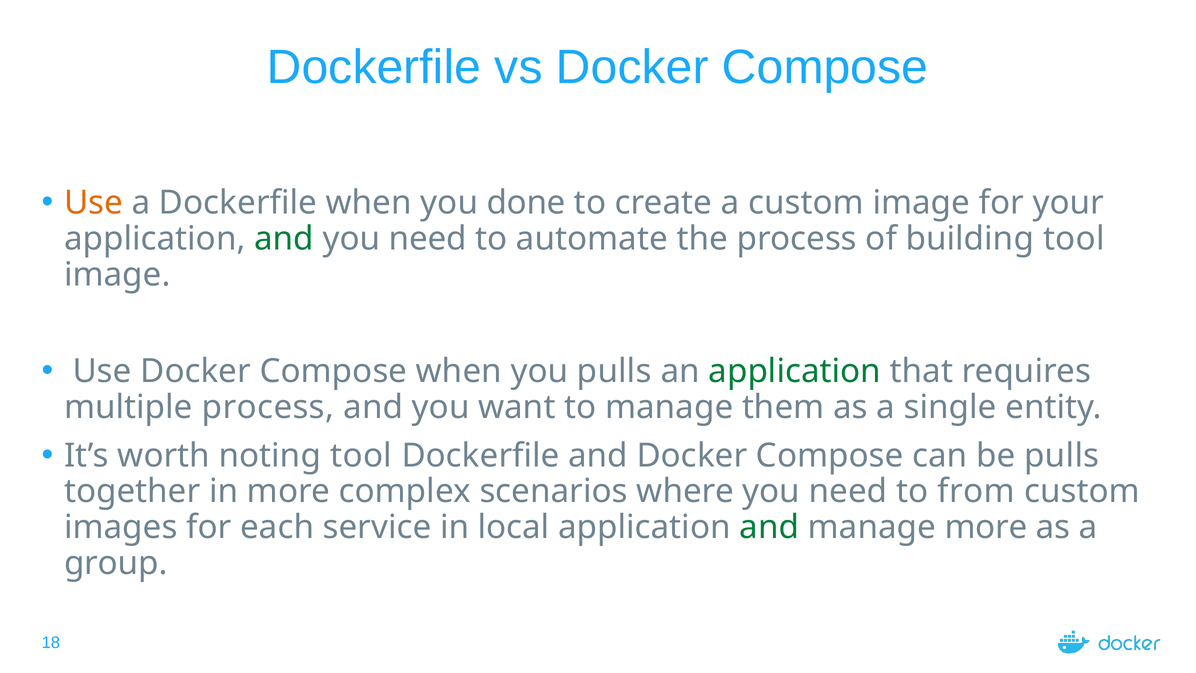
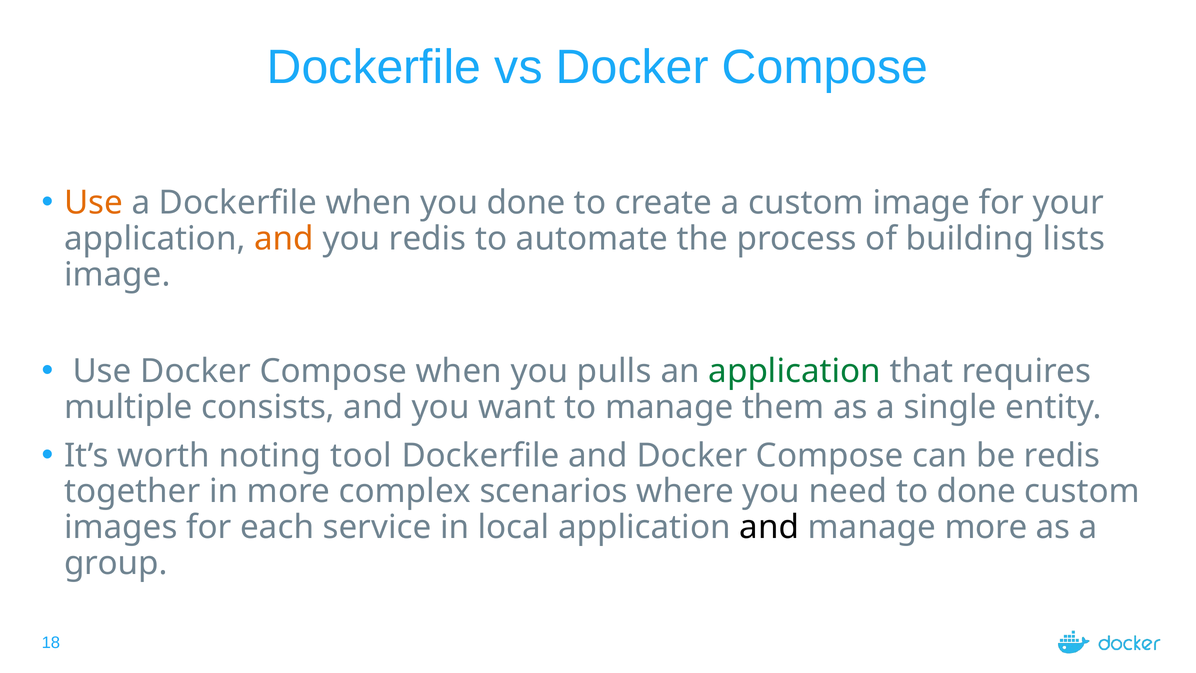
and at (284, 239) colour: green -> orange
need at (428, 239): need -> redis
building tool: tool -> lists
multiple process: process -> consists
be pulls: pulls -> redis
to from: from -> done
and at (769, 527) colour: green -> black
